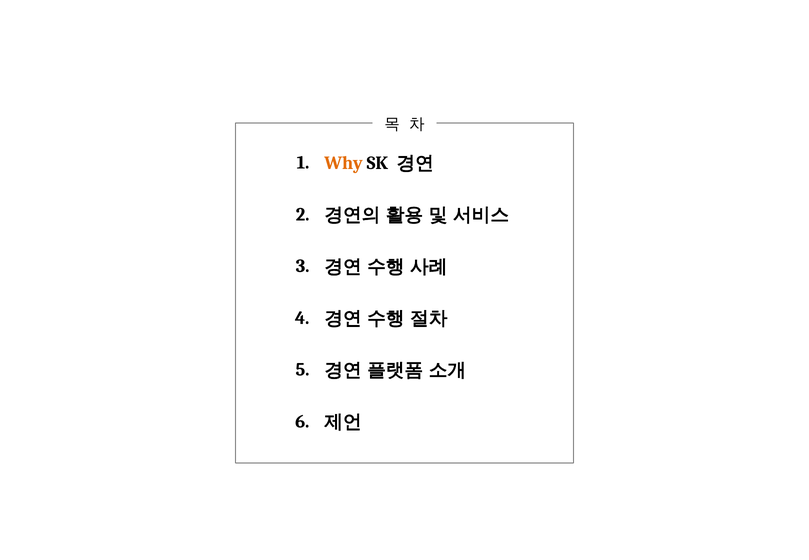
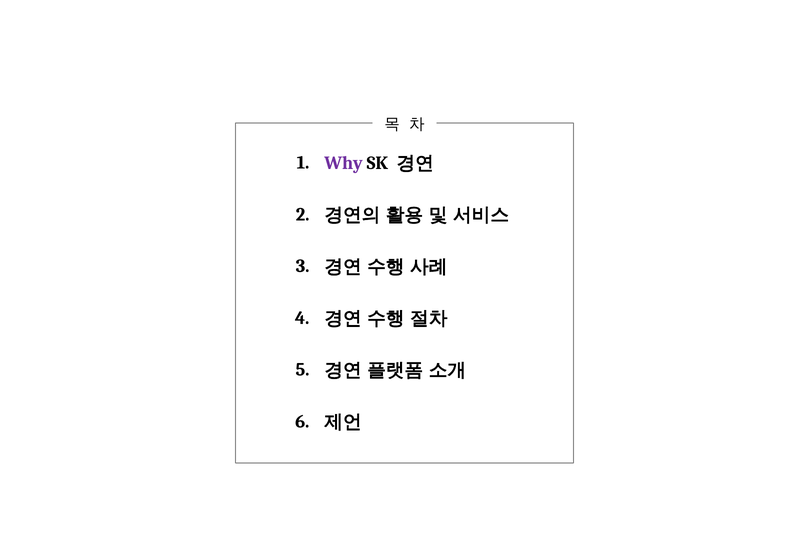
Why colour: orange -> purple
